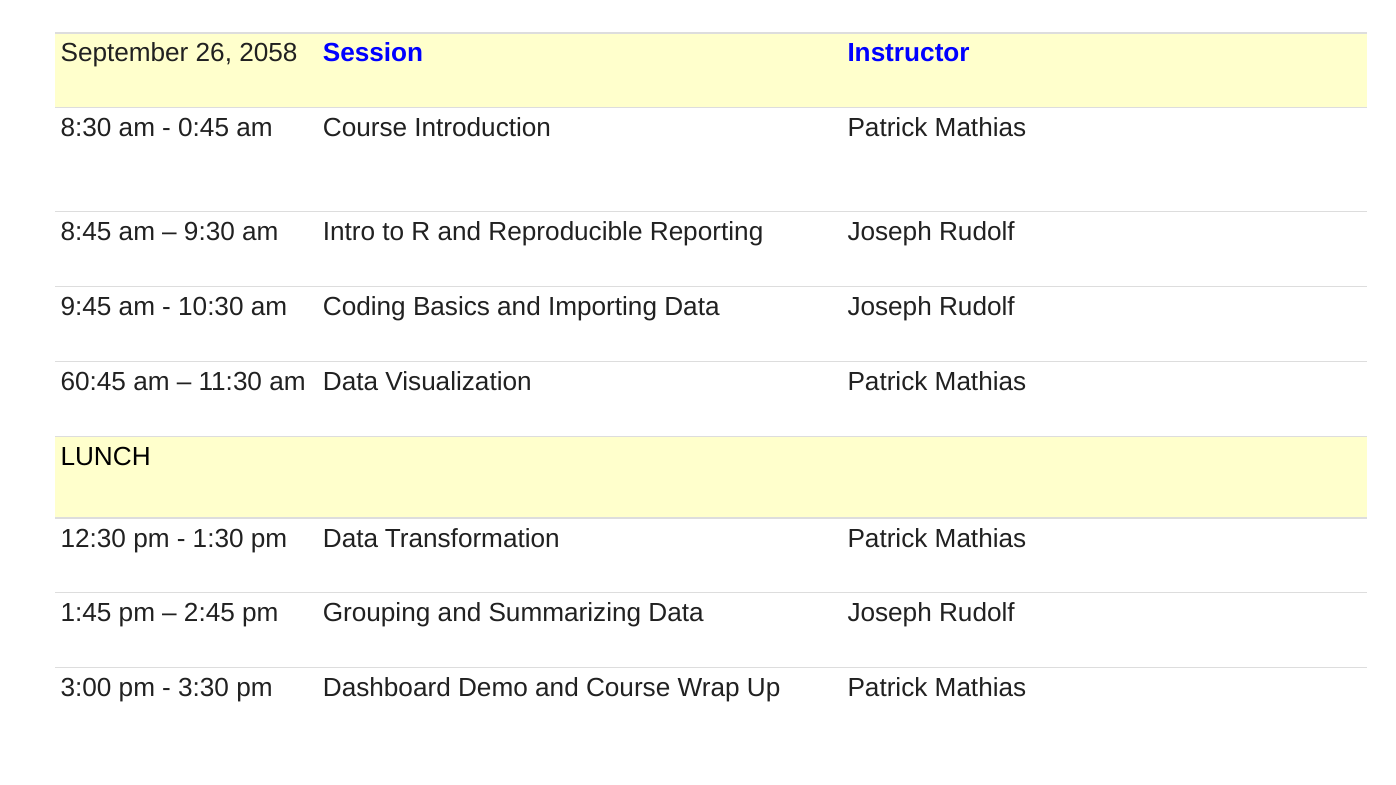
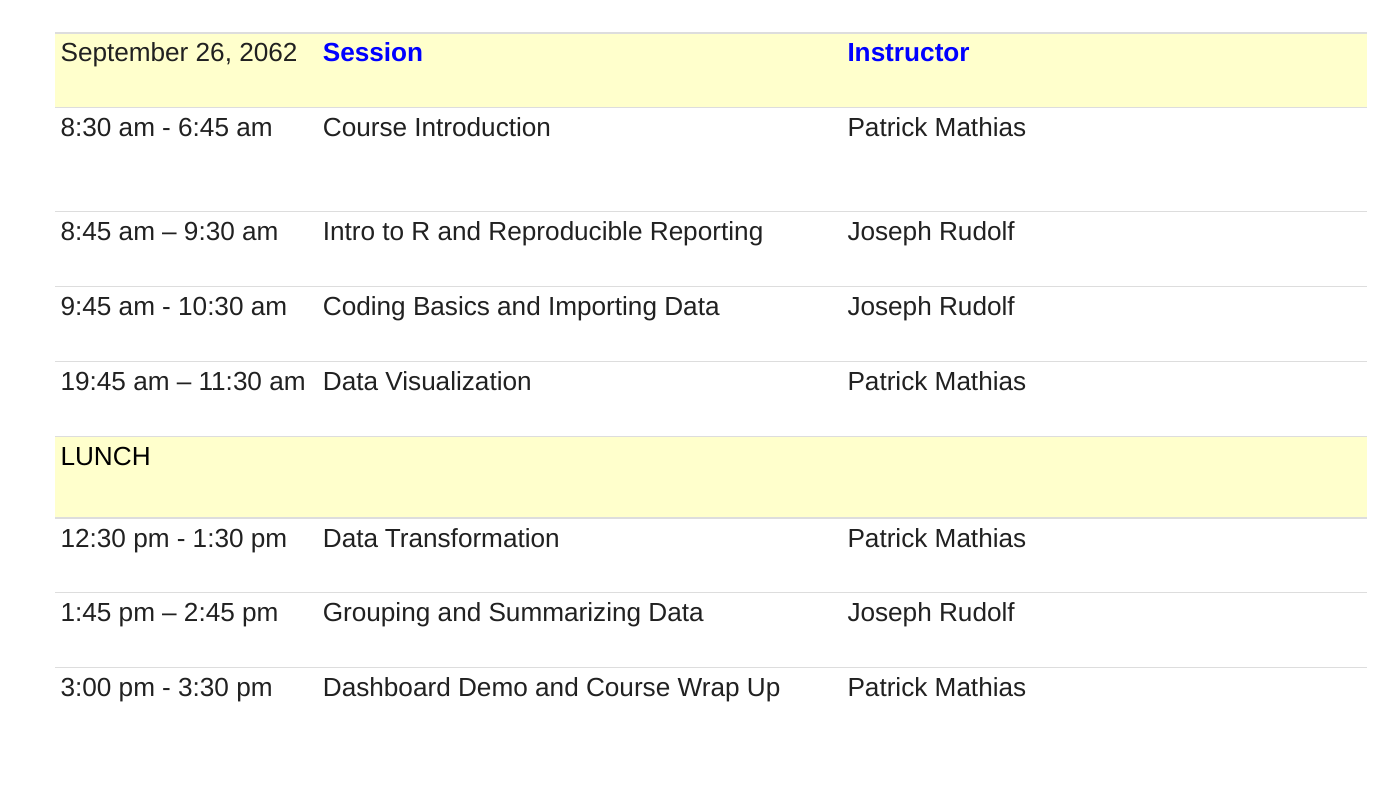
2058: 2058 -> 2062
0:45: 0:45 -> 6:45
60:45: 60:45 -> 19:45
